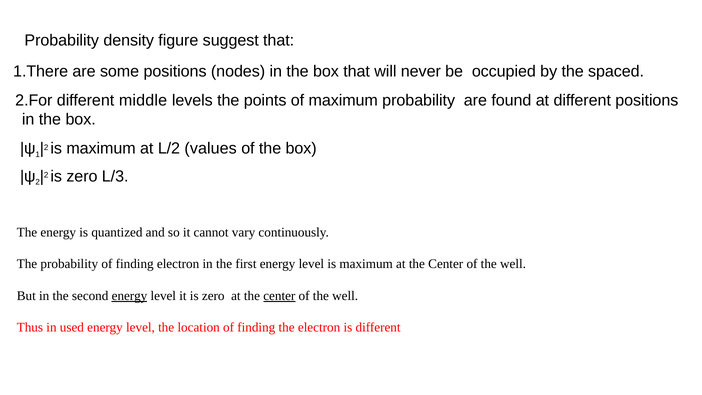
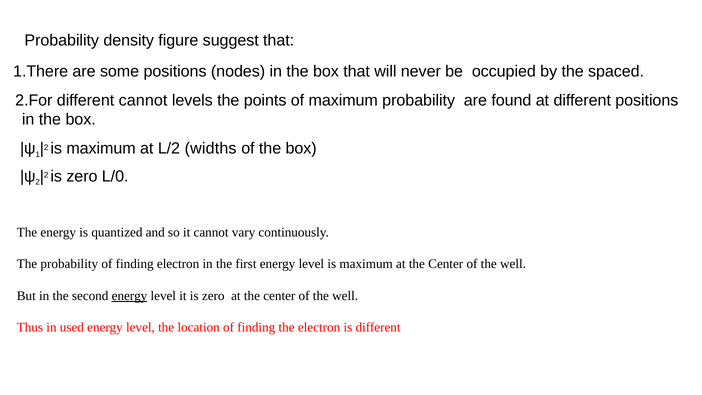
different middle: middle -> cannot
values: values -> widths
L/3: L/3 -> L/0
center at (279, 296) underline: present -> none
